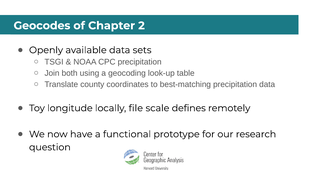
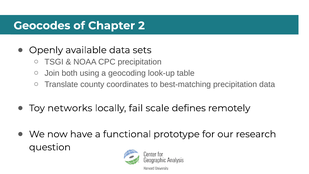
longitude: longitude -> networks
file: file -> fail
